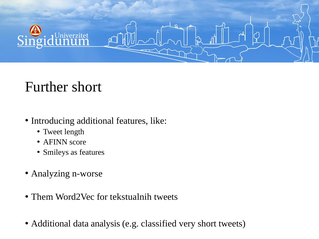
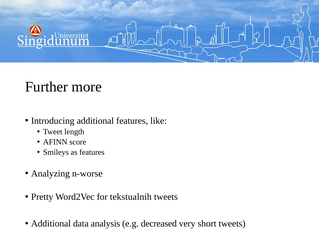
Further short: short -> more
Them: Them -> Pretty
classified: classified -> decreased
